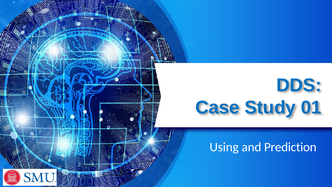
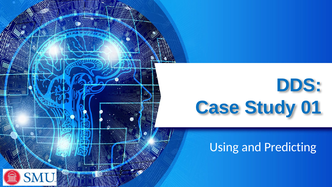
Prediction: Prediction -> Predicting
